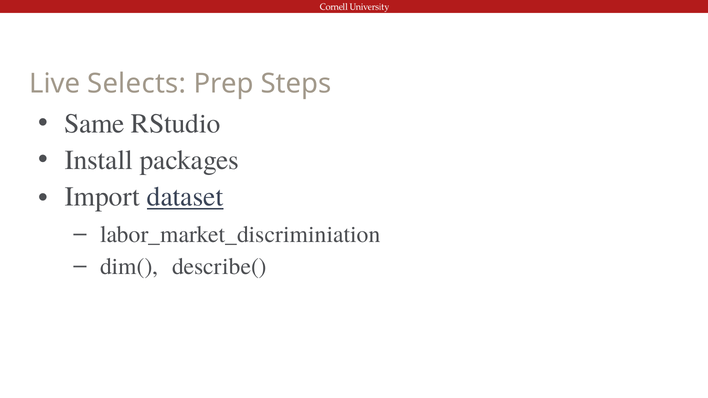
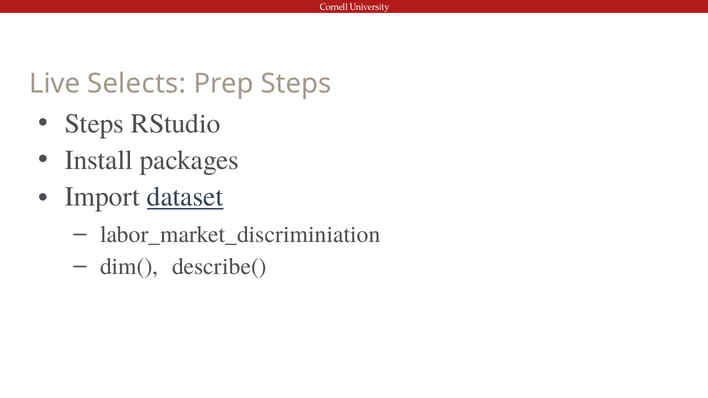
Same at (95, 124): Same -> Steps
